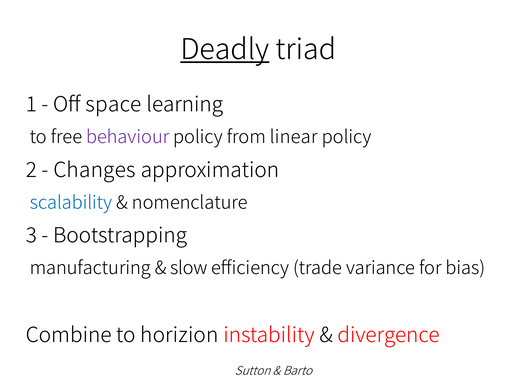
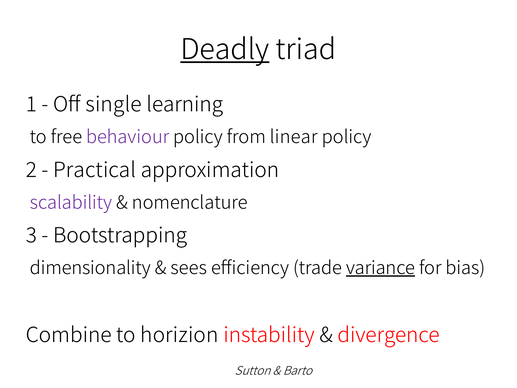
space: space -> single
Changes: Changes -> Practical
scalability colour: blue -> purple
manufacturing: manufacturing -> dimensionality
slow: slow -> sees
variance underline: none -> present
